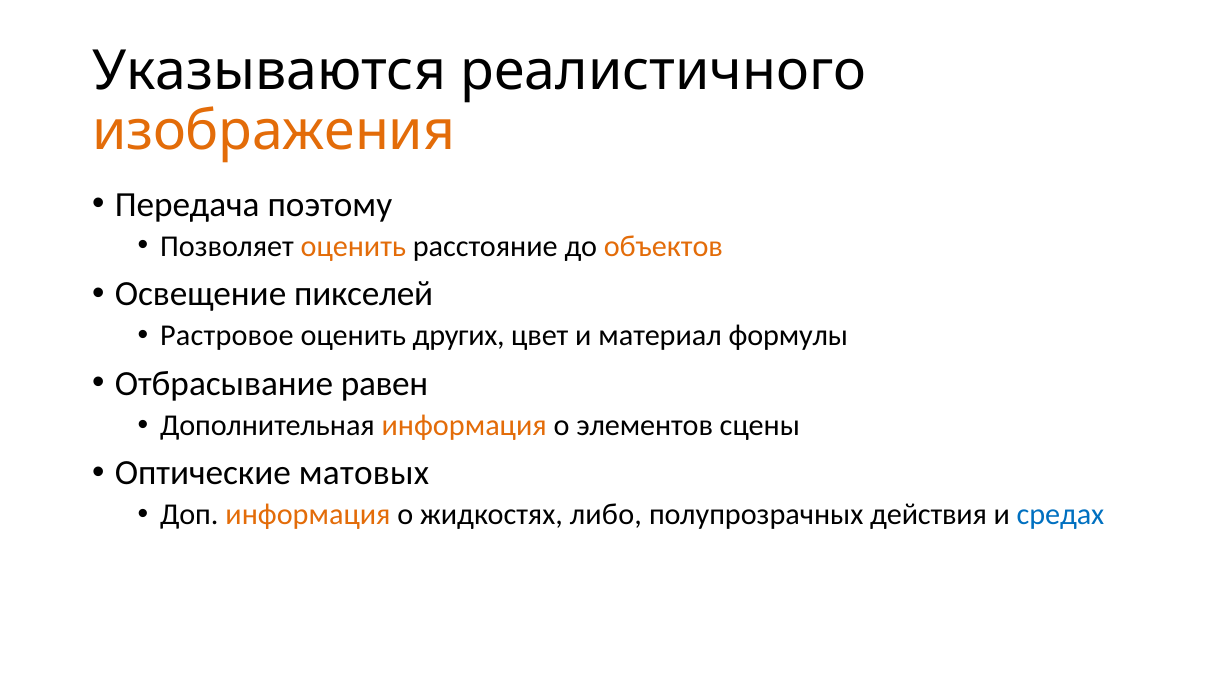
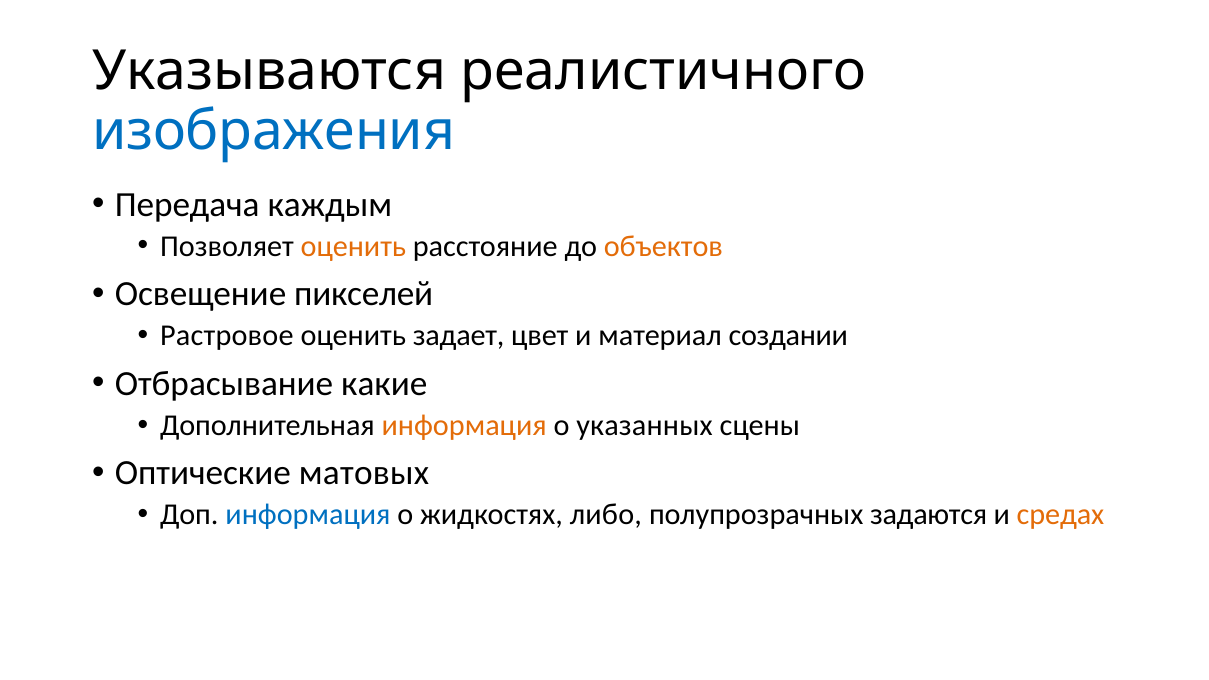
изображения colour: orange -> blue
поэтому: поэтому -> каждым
других: других -> задает
формулы: формулы -> создании
равен: равен -> какие
элементов: элементов -> указанных
информация at (308, 515) colour: orange -> blue
действия: действия -> задаются
средах colour: blue -> orange
